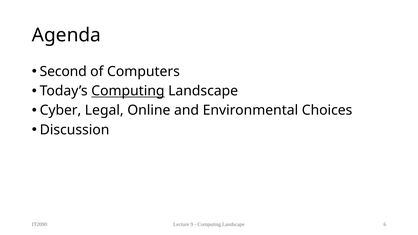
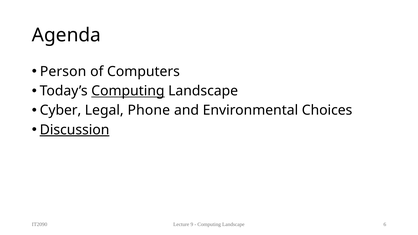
Second: Second -> Person
Online: Online -> Phone
Discussion underline: none -> present
